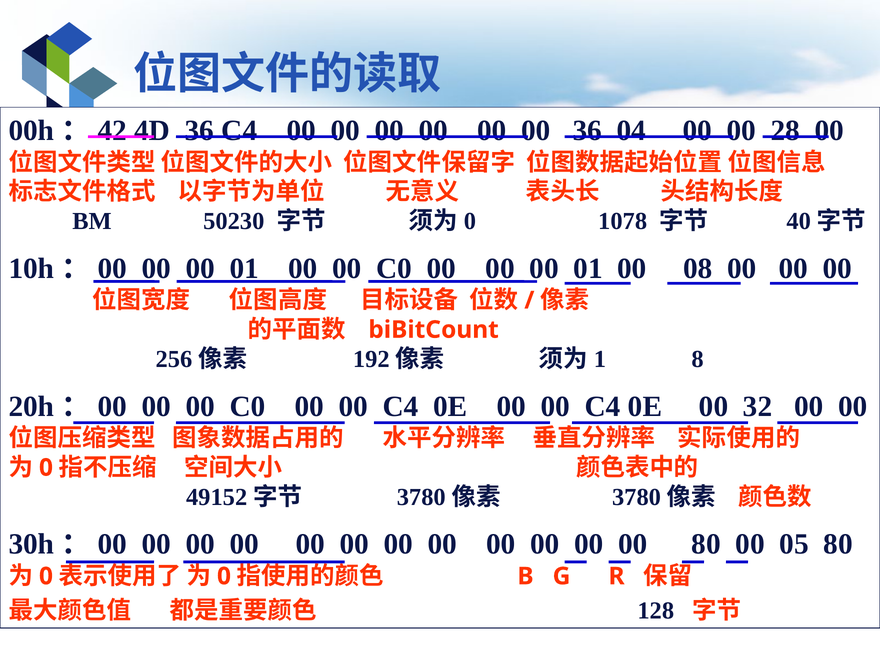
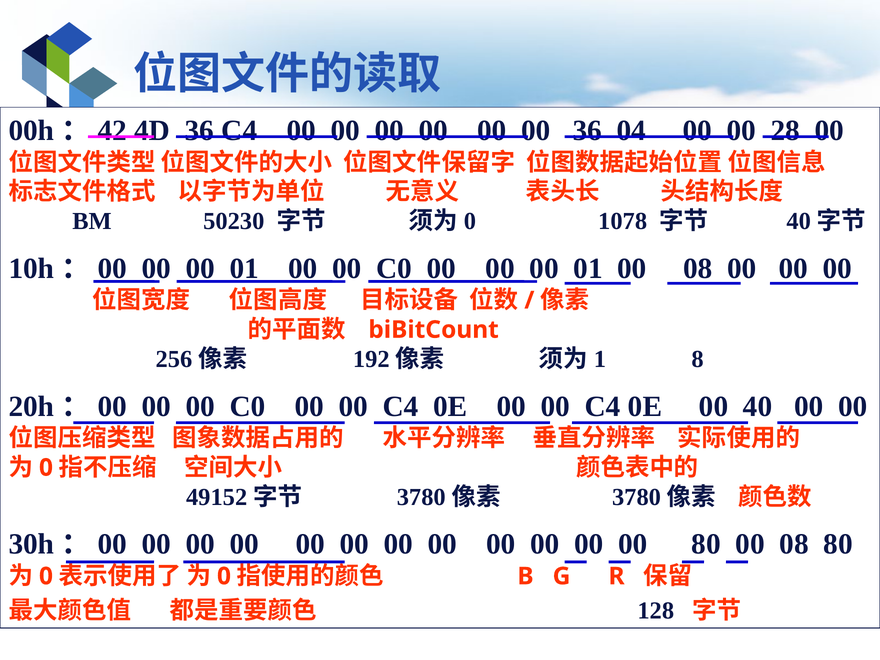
32: 32 -> 40
80 00 05: 05 -> 08
